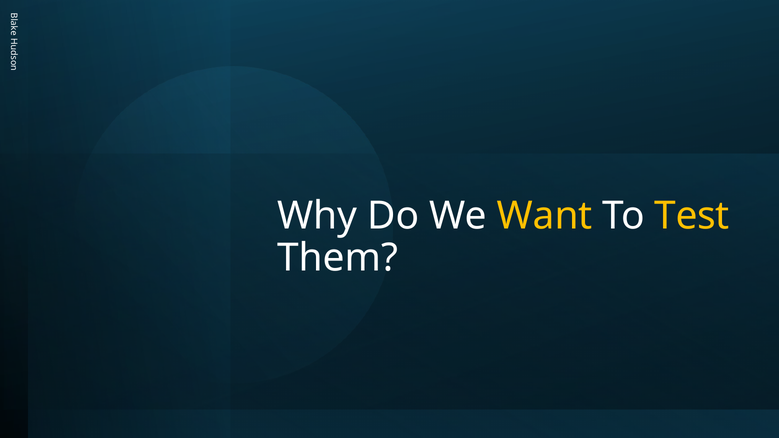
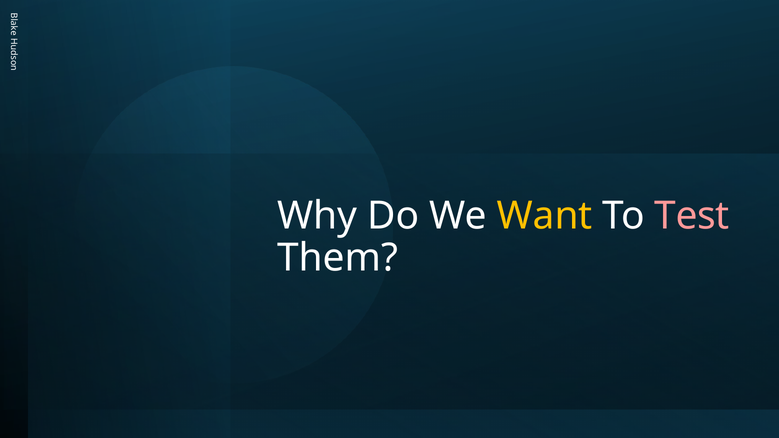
Test colour: yellow -> pink
